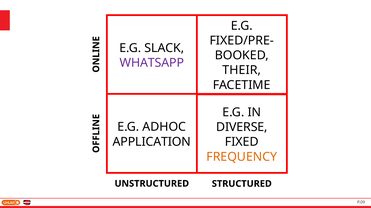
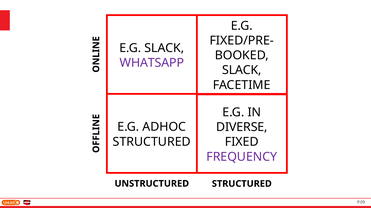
THEIR at (242, 70): THEIR -> SLACK
APPLICATION at (152, 142): APPLICATION -> STRUCTURED
FREQUENCY colour: orange -> purple
